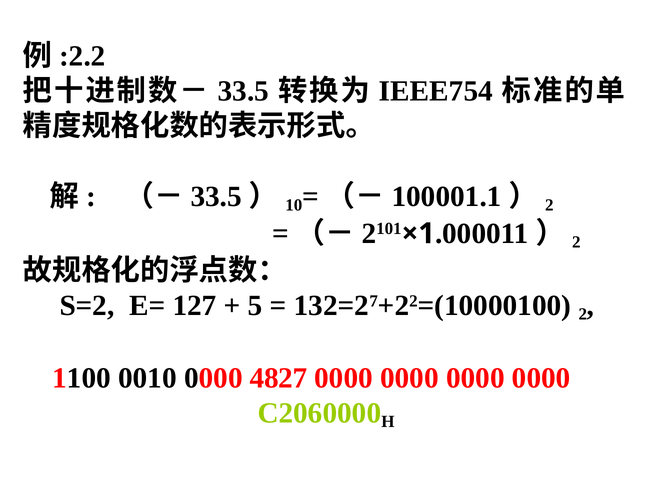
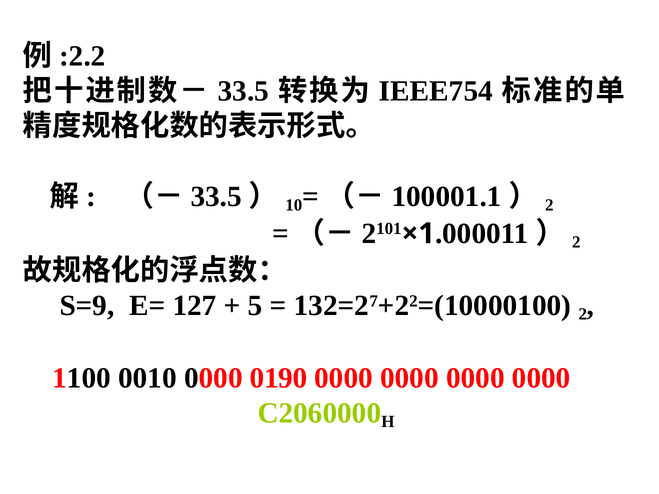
S=2: S=2 -> S=9
4827: 4827 -> 0190
